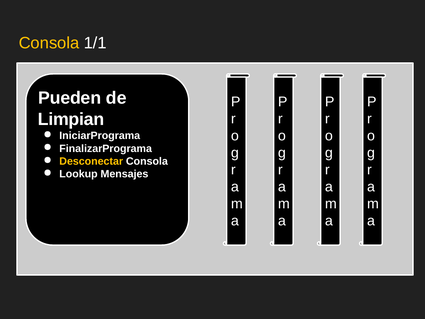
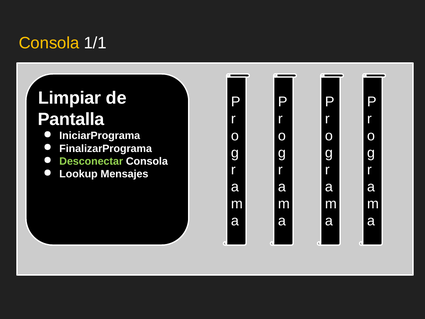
Pueden: Pueden -> Limpiar
Limpian: Limpian -> Pantalla
Desconectar colour: yellow -> light green
